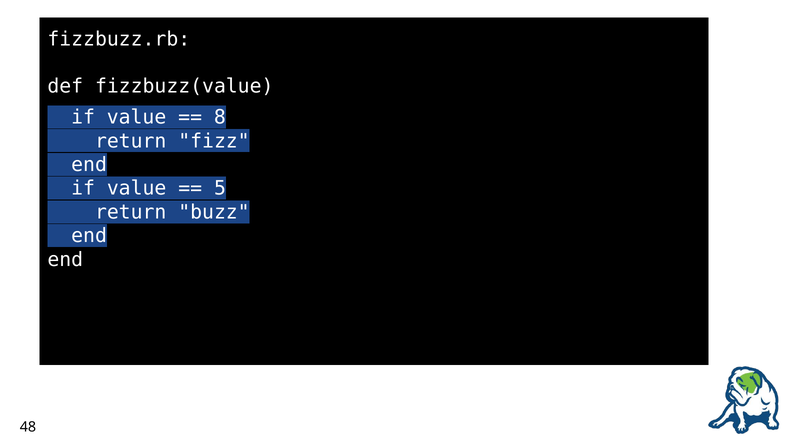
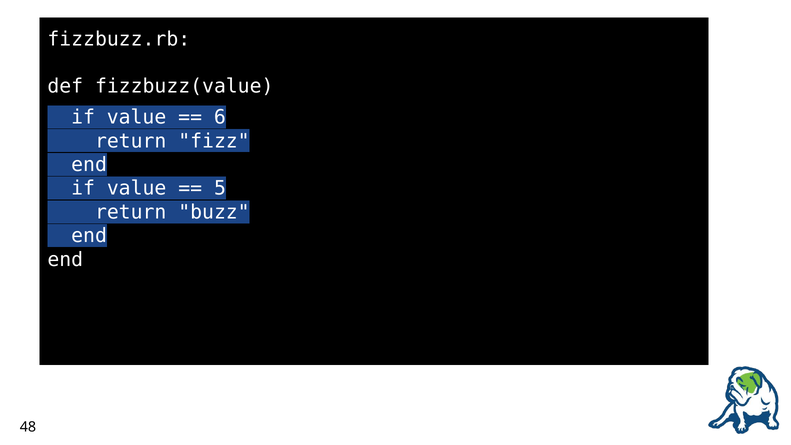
8: 8 -> 6
